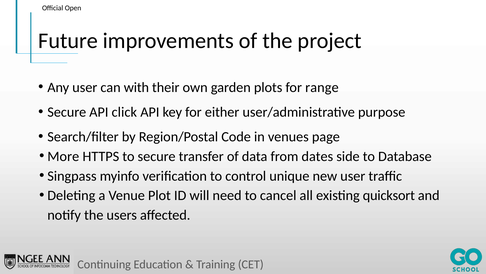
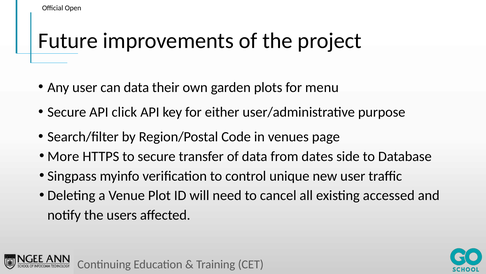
can with: with -> data
range: range -> menu
quicksort: quicksort -> accessed
